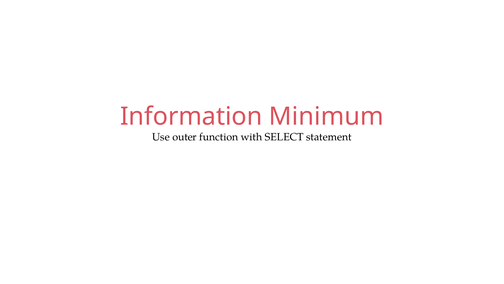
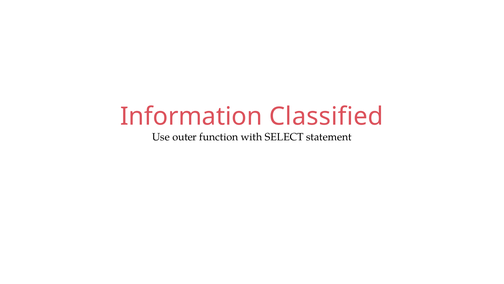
Minimum: Minimum -> Classified
